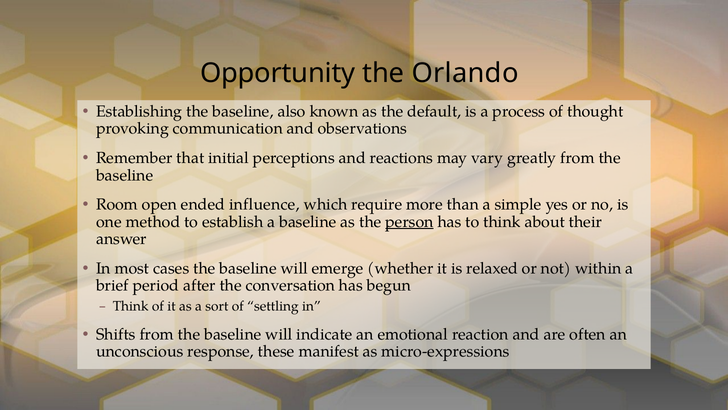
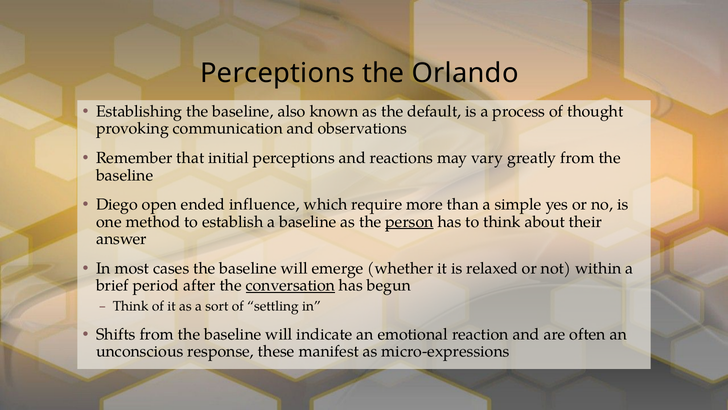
Opportunity at (278, 73): Opportunity -> Perceptions
Room: Room -> Diego
conversation underline: none -> present
